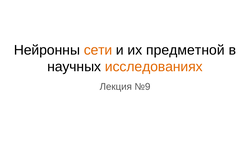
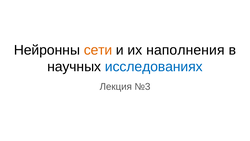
предметной: предметной -> наполнения
исследованиях colour: orange -> blue
№9: №9 -> №3
